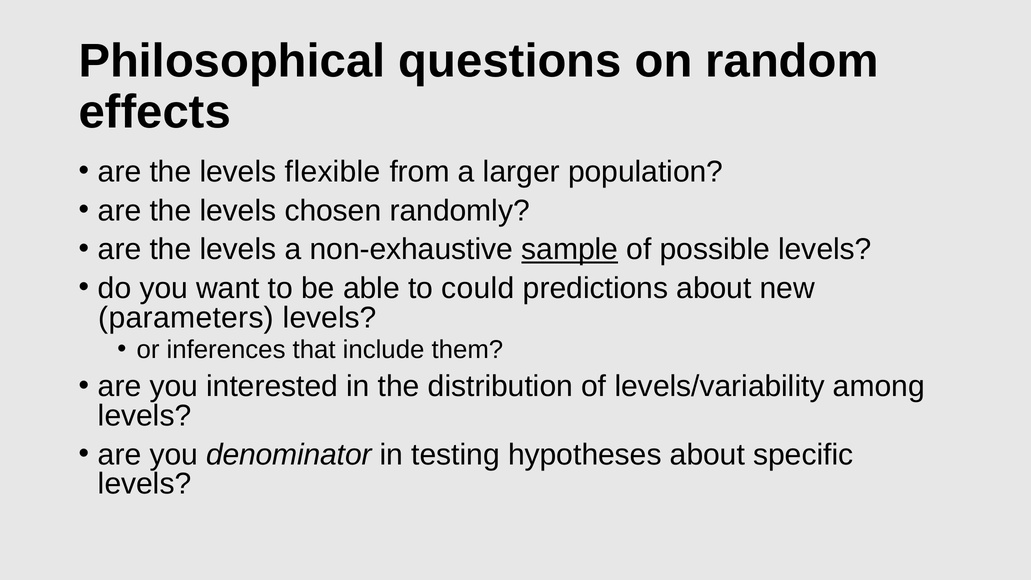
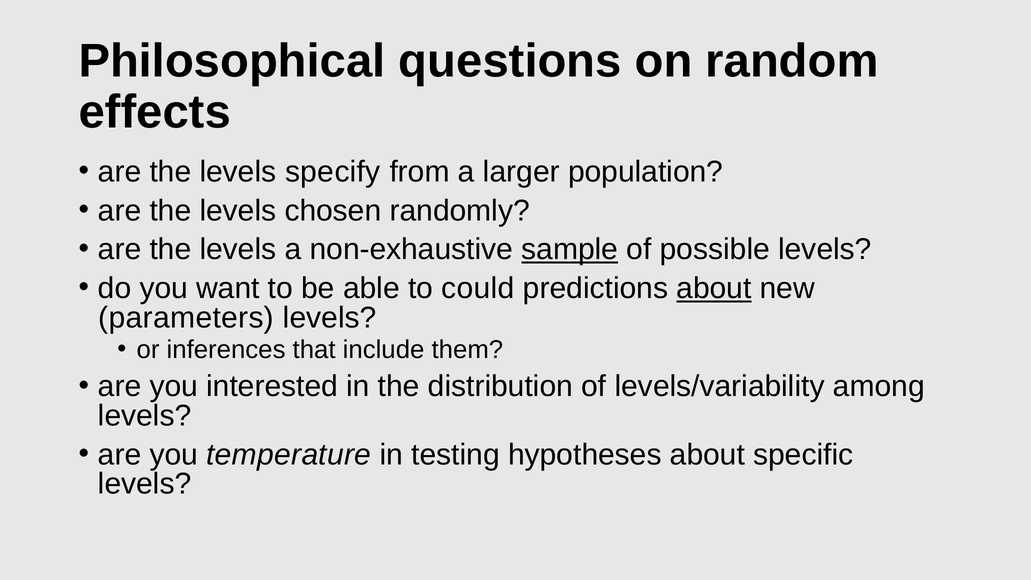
flexible: flexible -> specify
about at (714, 288) underline: none -> present
denominator: denominator -> temperature
